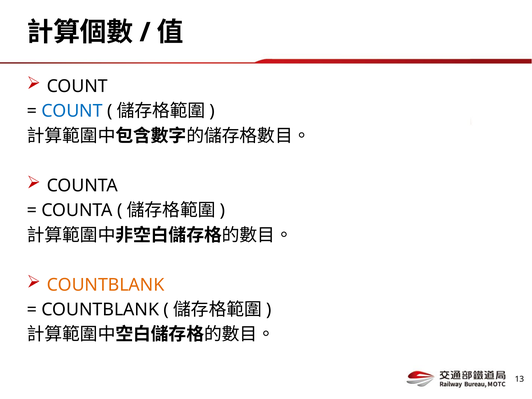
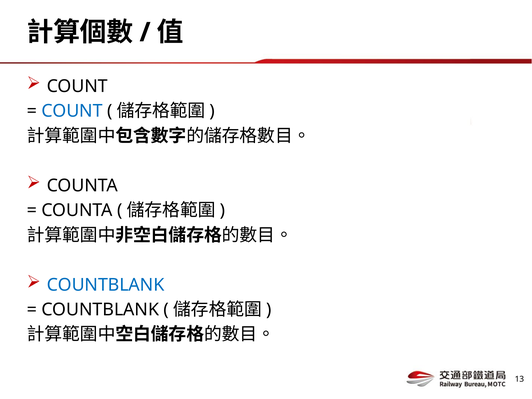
COUNTBLANK at (106, 285) colour: orange -> blue
